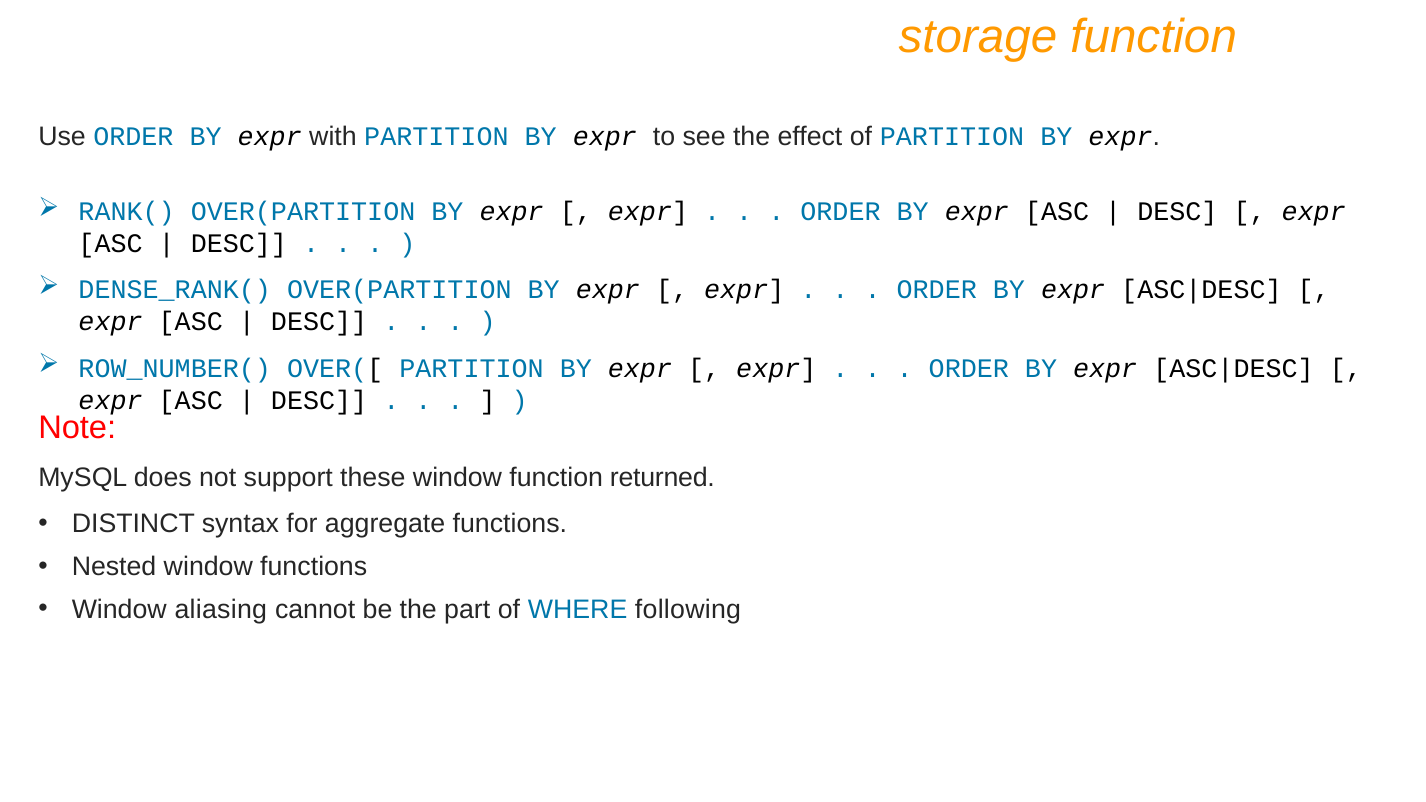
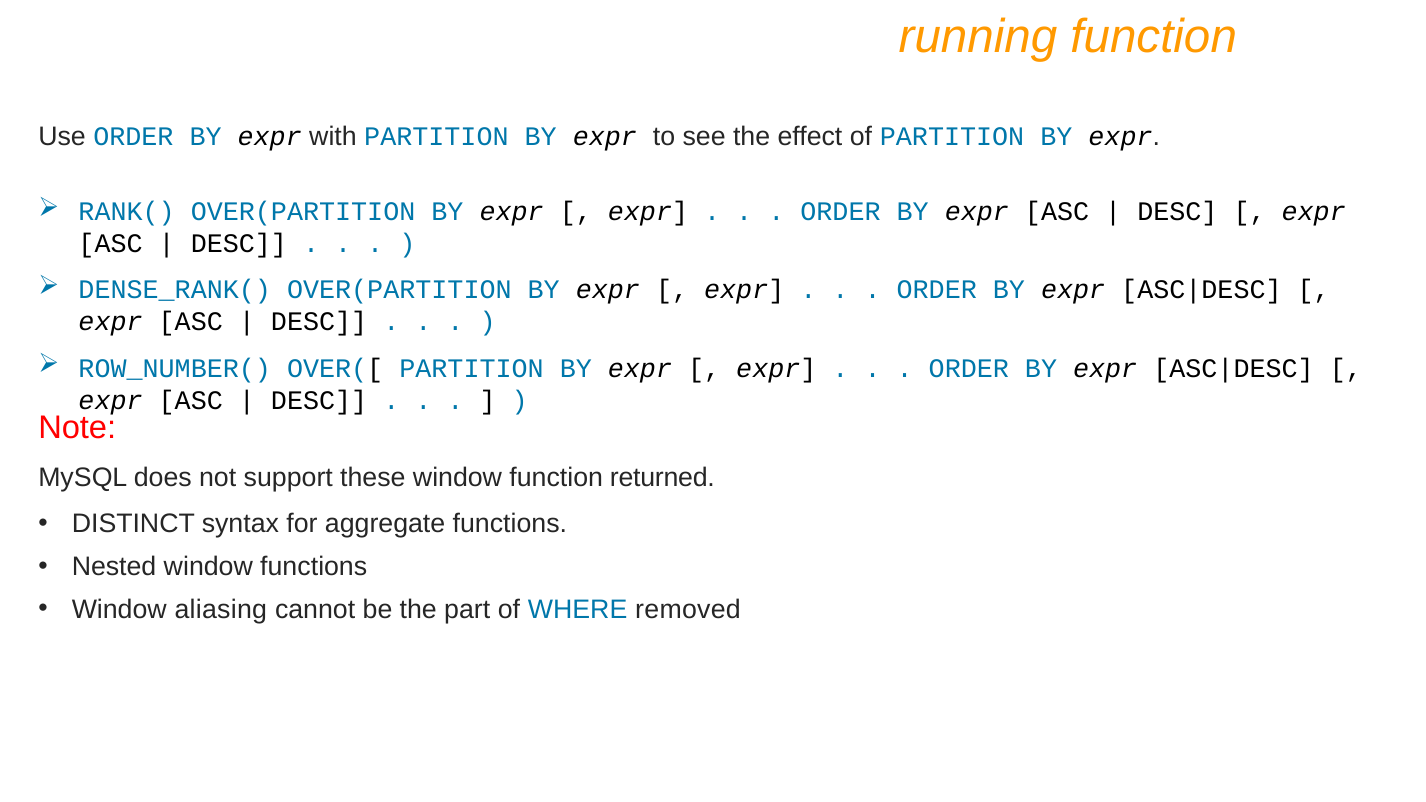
storage: storage -> running
following: following -> removed
